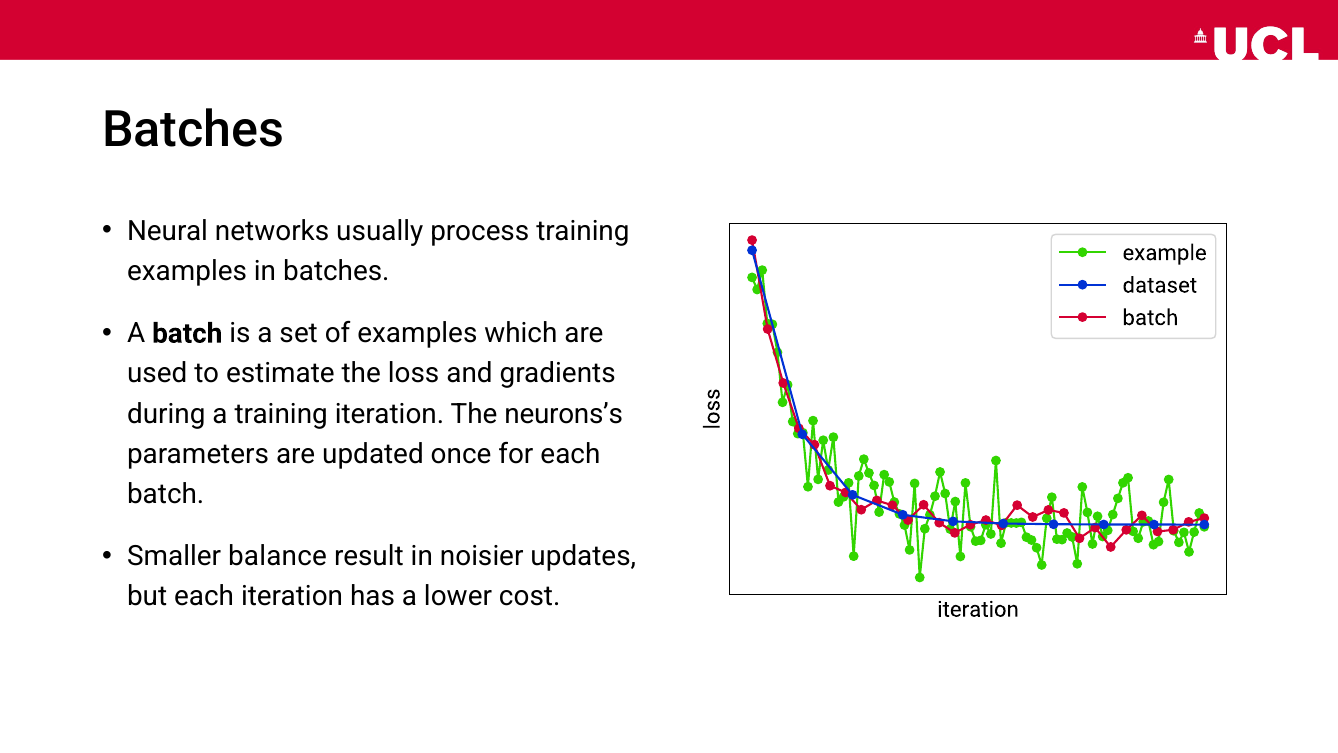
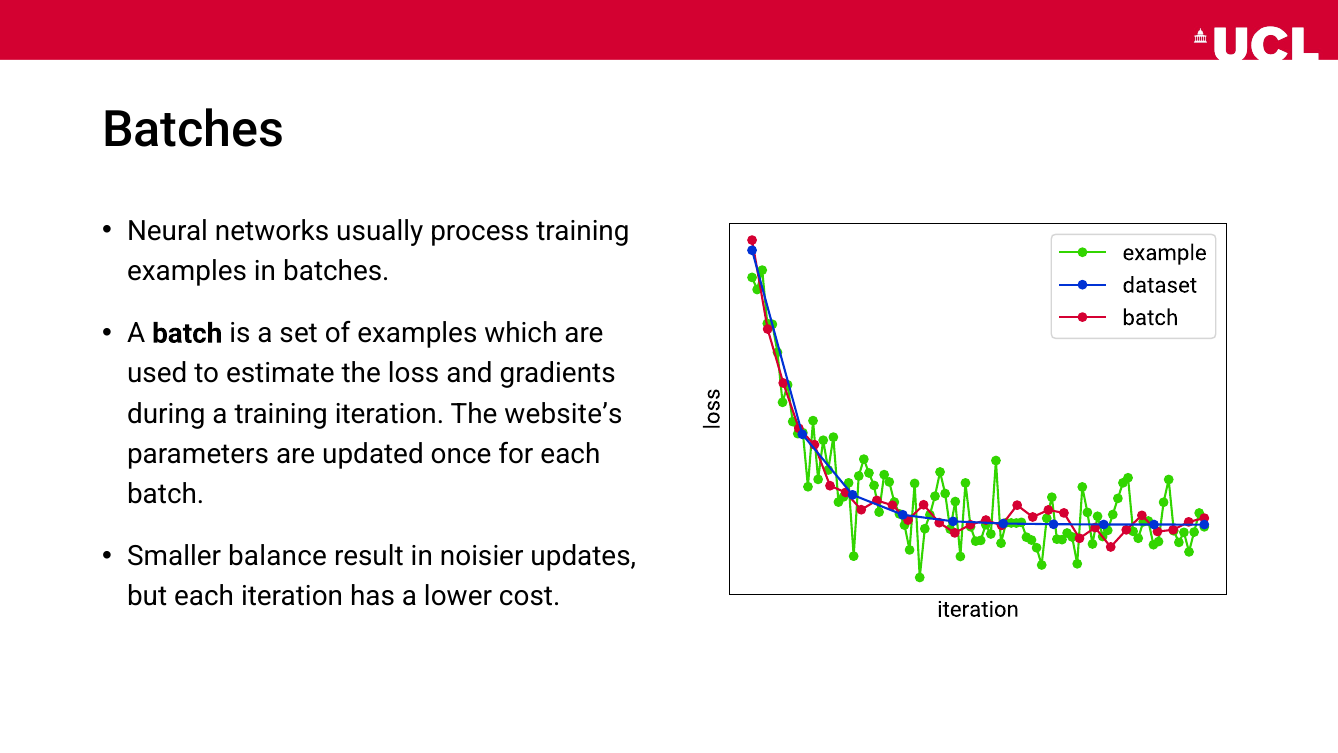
neurons’s: neurons’s -> website’s
